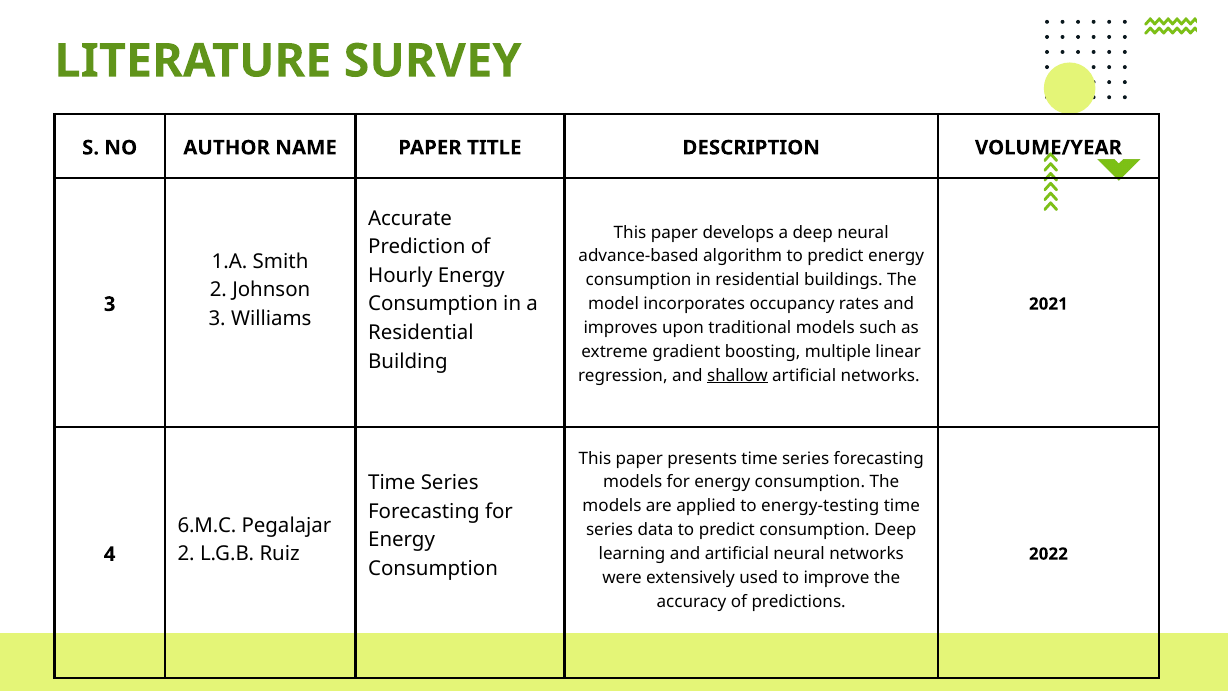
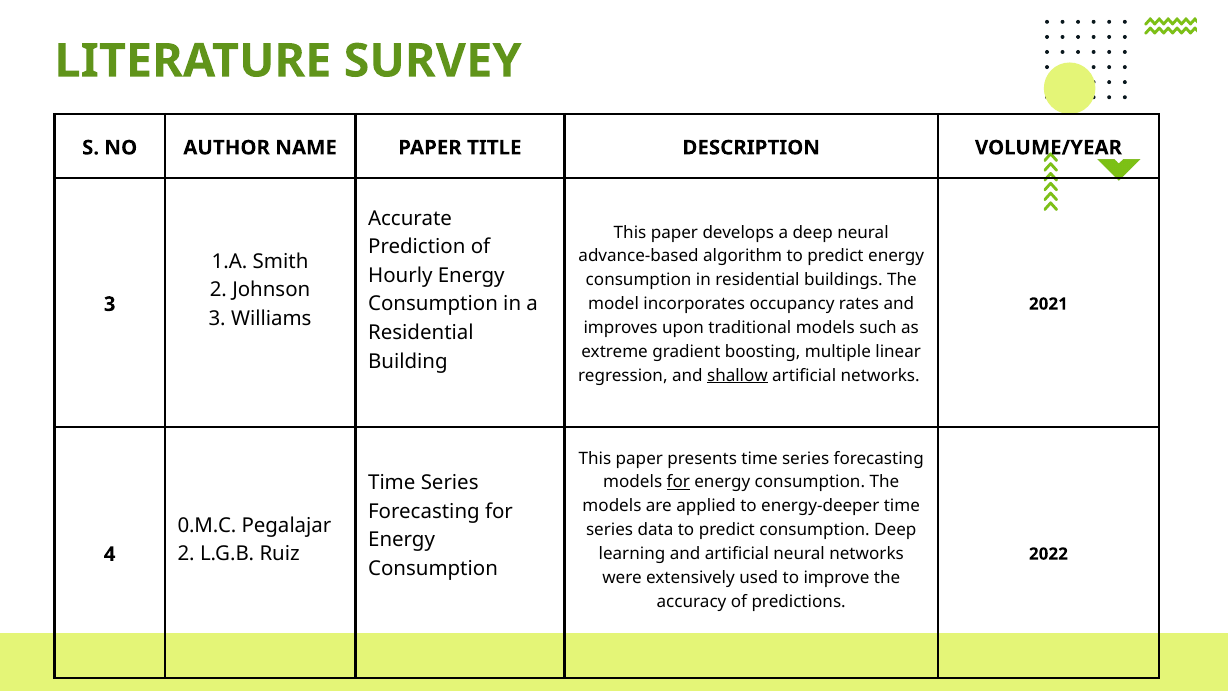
for at (678, 482) underline: none -> present
energy-testing: energy-testing -> energy-deeper
6.M.C: 6.M.C -> 0.M.C
